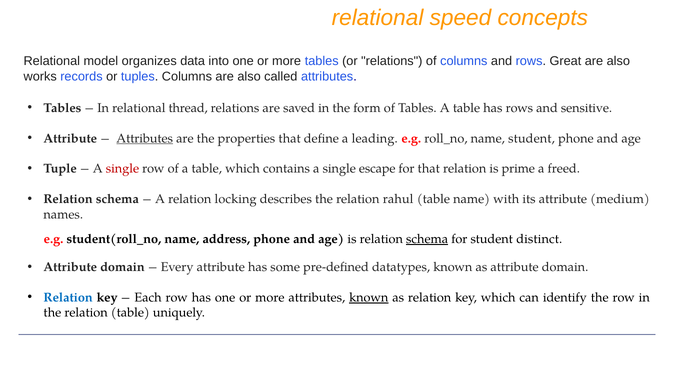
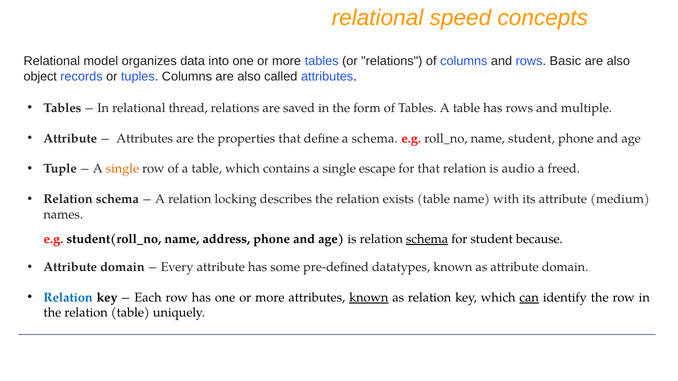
Great: Great -> Basic
works: works -> object
sensitive: sensitive -> multiple
Attributes at (145, 138) underline: present -> none
a leading: leading -> schema
single at (122, 169) colour: red -> orange
prime: prime -> audio
rahul: rahul -> exists
distinct: distinct -> because
can underline: none -> present
